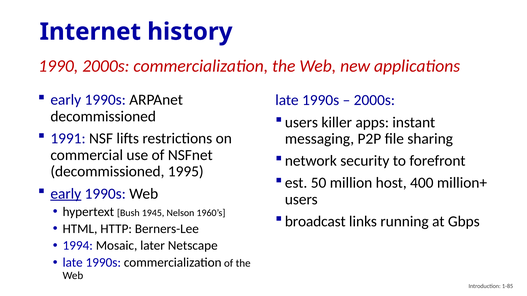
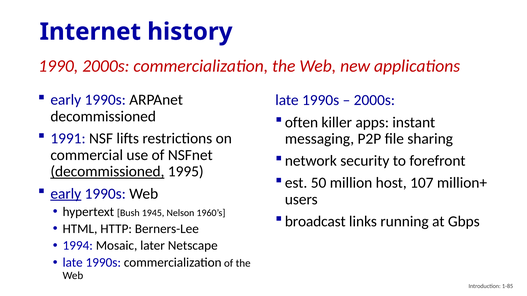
users at (301, 122): users -> often
decommissioned at (107, 172) underline: none -> present
400: 400 -> 107
